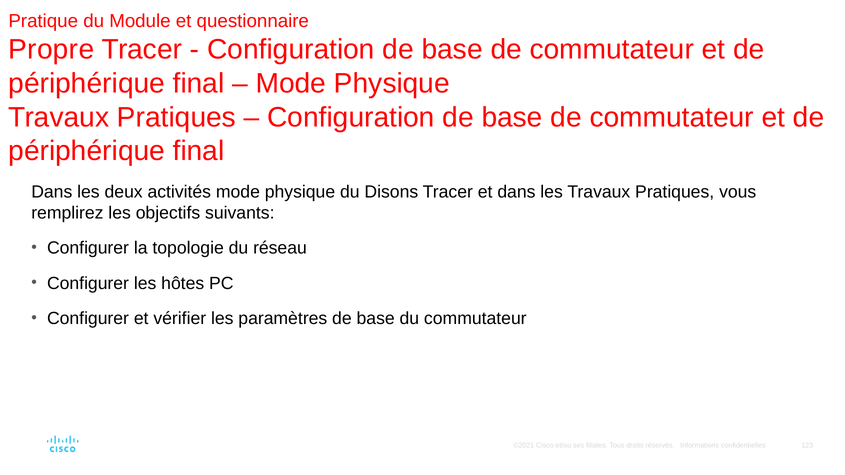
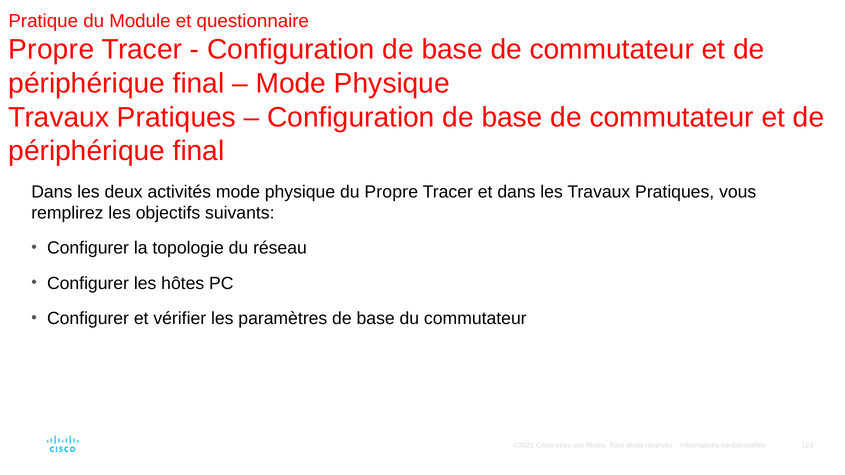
du Disons: Disons -> Propre
